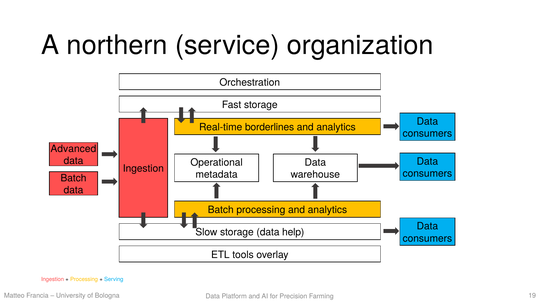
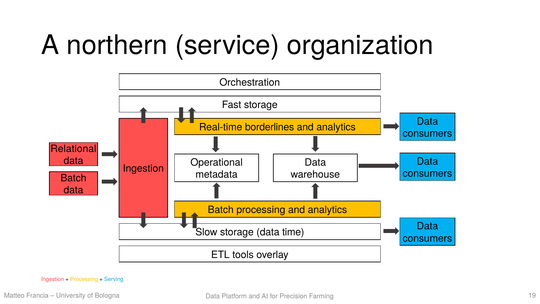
Advanced: Advanced -> Relational
help: help -> time
